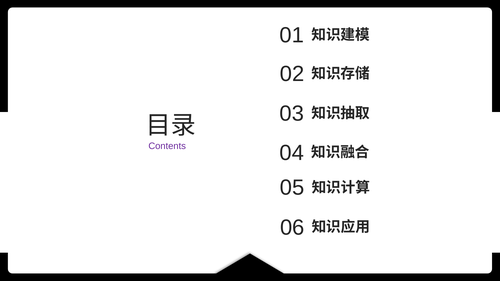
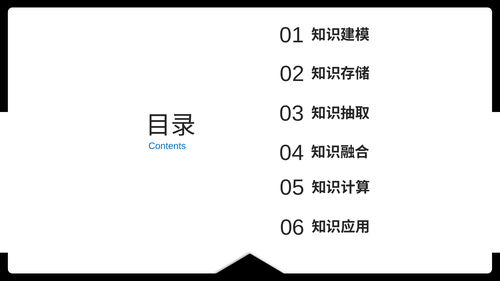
Contents colour: purple -> blue
